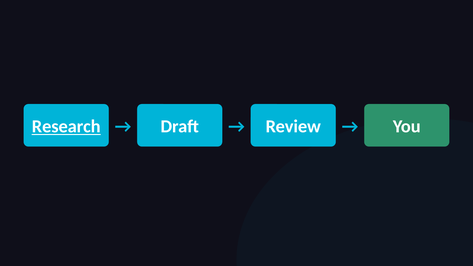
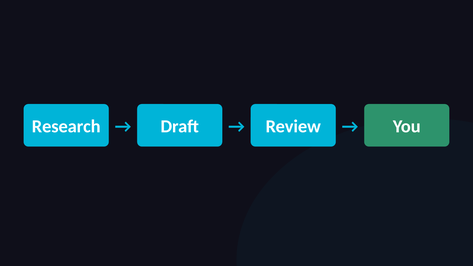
Research underline: present -> none
